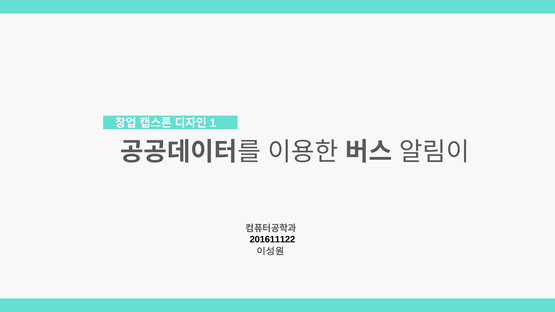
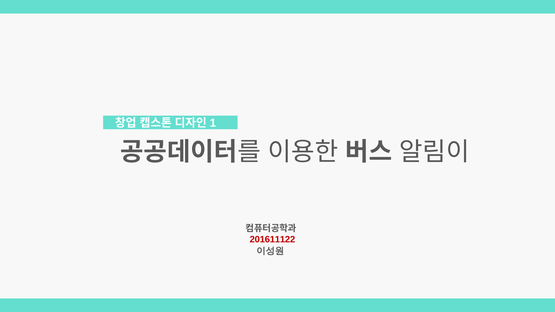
201611122 colour: black -> red
